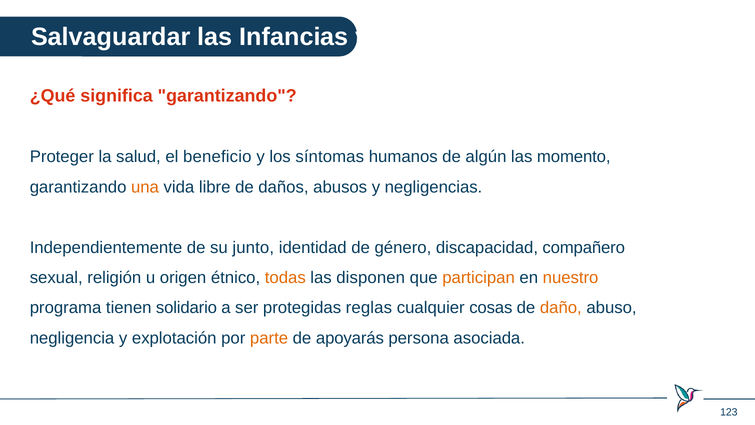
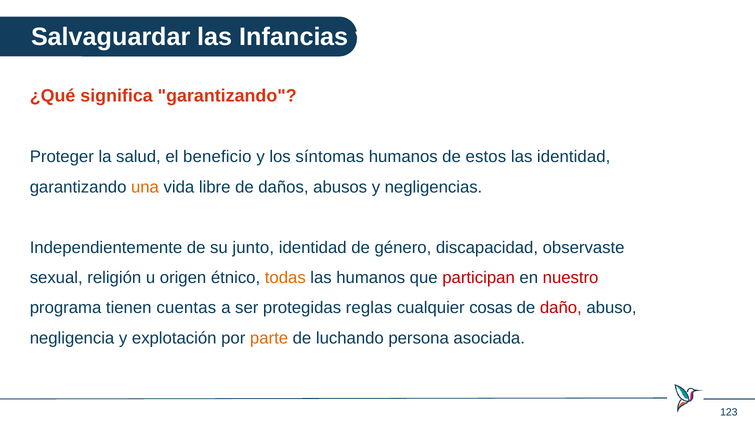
algún: algún -> estos
las momento: momento -> identidad
compañero: compañero -> observaste
las disponen: disponen -> humanos
participan colour: orange -> red
nuestro colour: orange -> red
solidario: solidario -> cuentas
daño colour: orange -> red
apoyarás: apoyarás -> luchando
